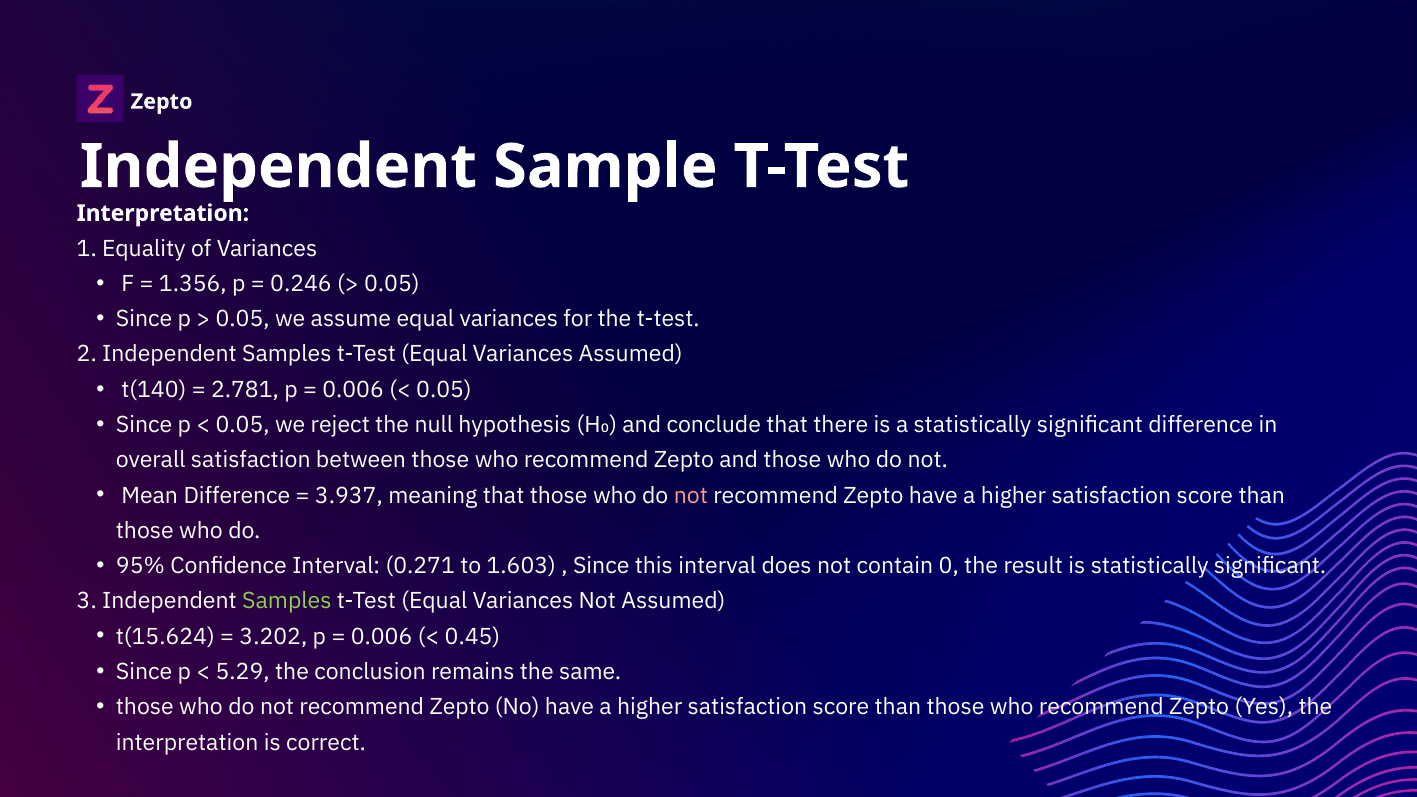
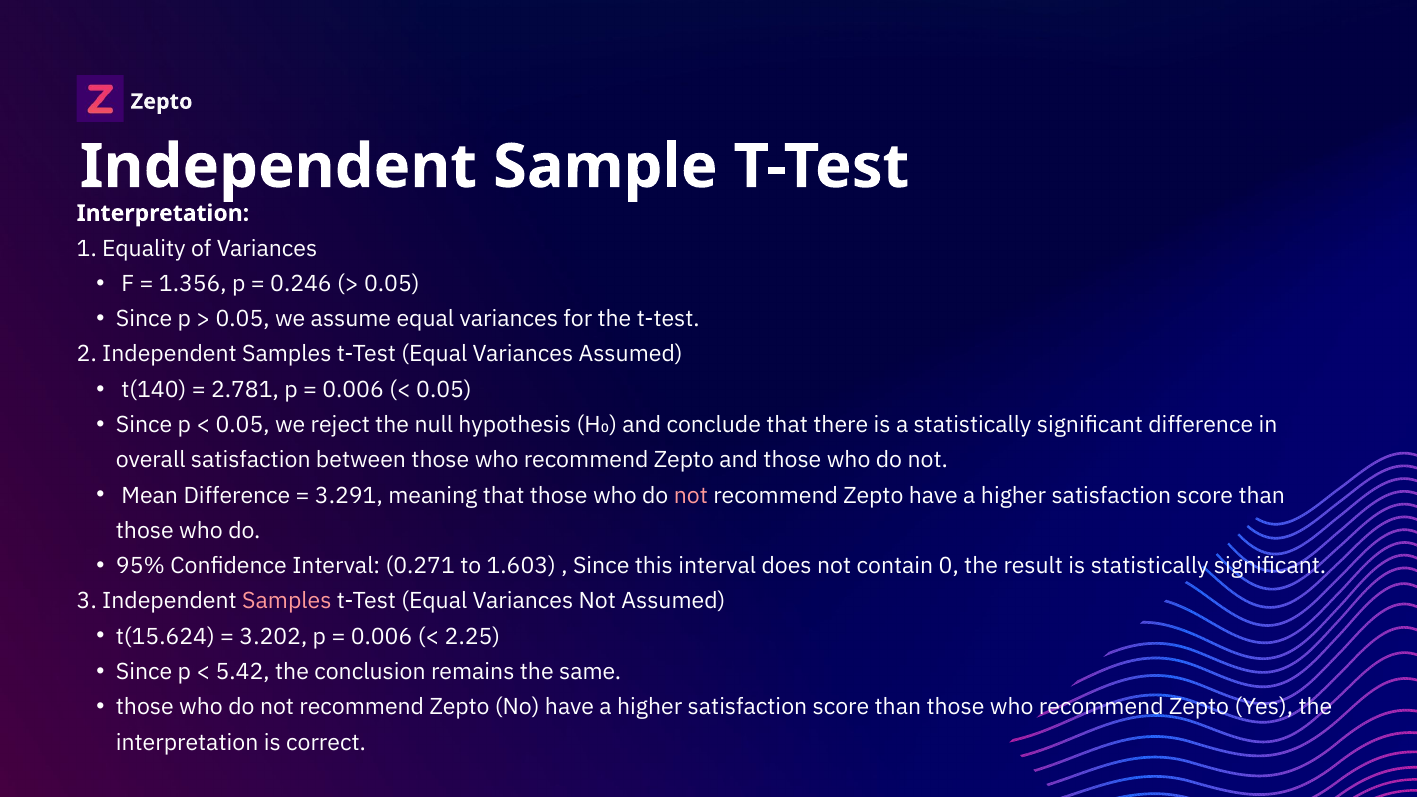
3.937: 3.937 -> 3.291
Samples at (287, 601) colour: light green -> pink
0.45: 0.45 -> 2.25
5.29: 5.29 -> 5.42
